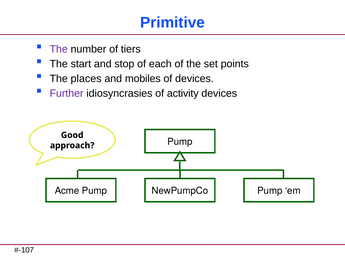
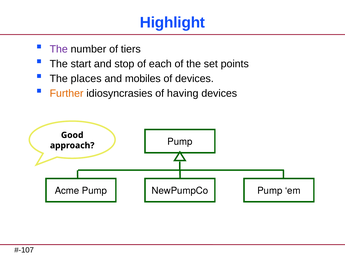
Primitive: Primitive -> Highlight
Further colour: purple -> orange
activity: activity -> having
